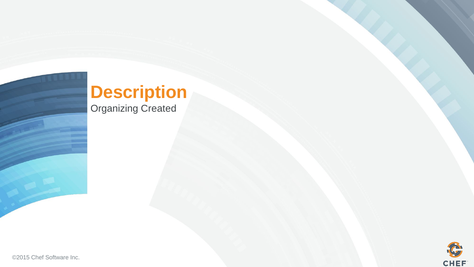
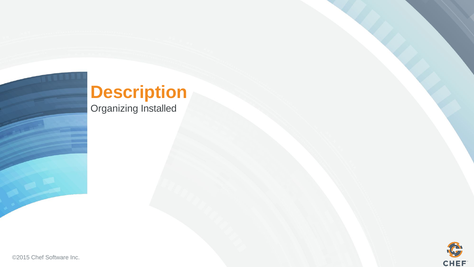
Created: Created -> Installed
